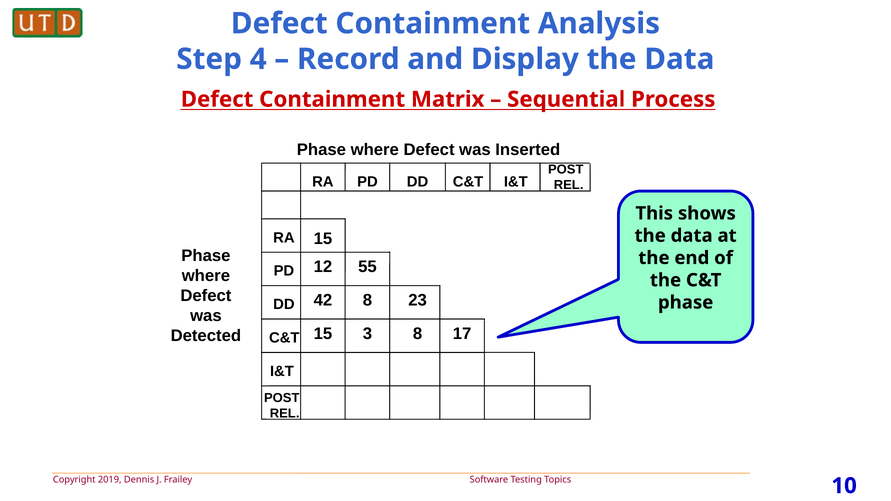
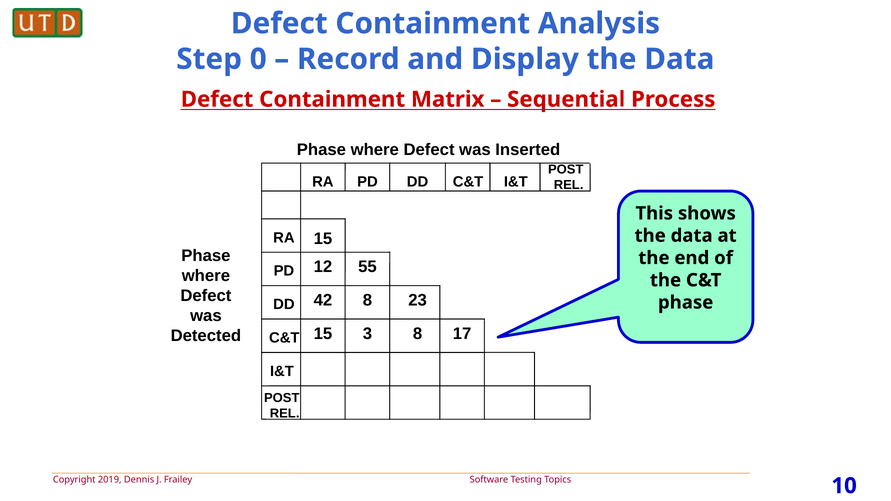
4: 4 -> 0
